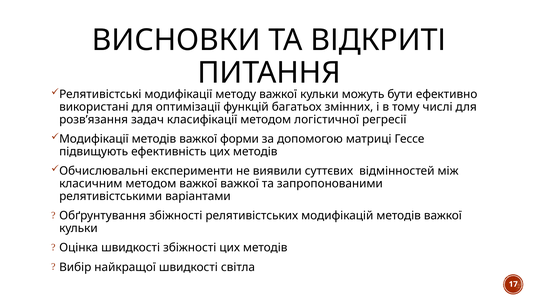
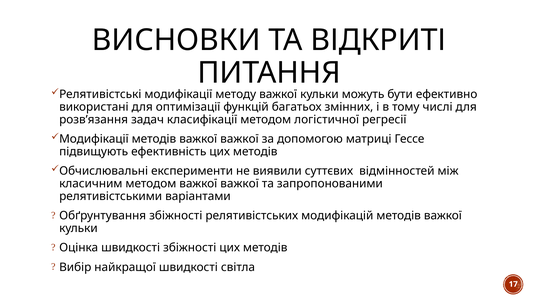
методів важкої форми: форми -> важкої
